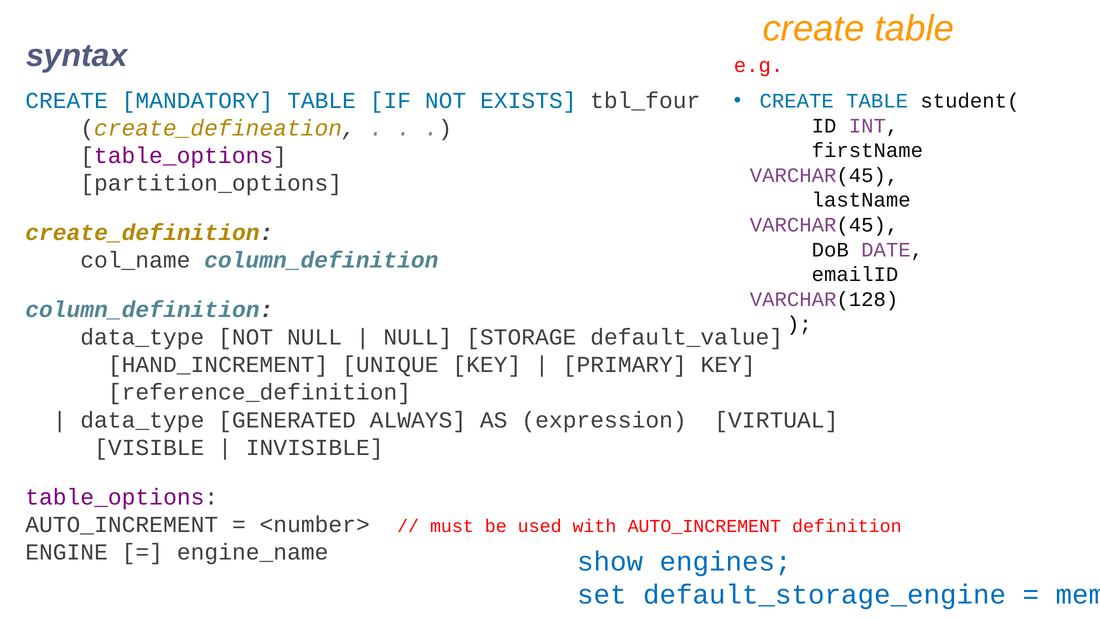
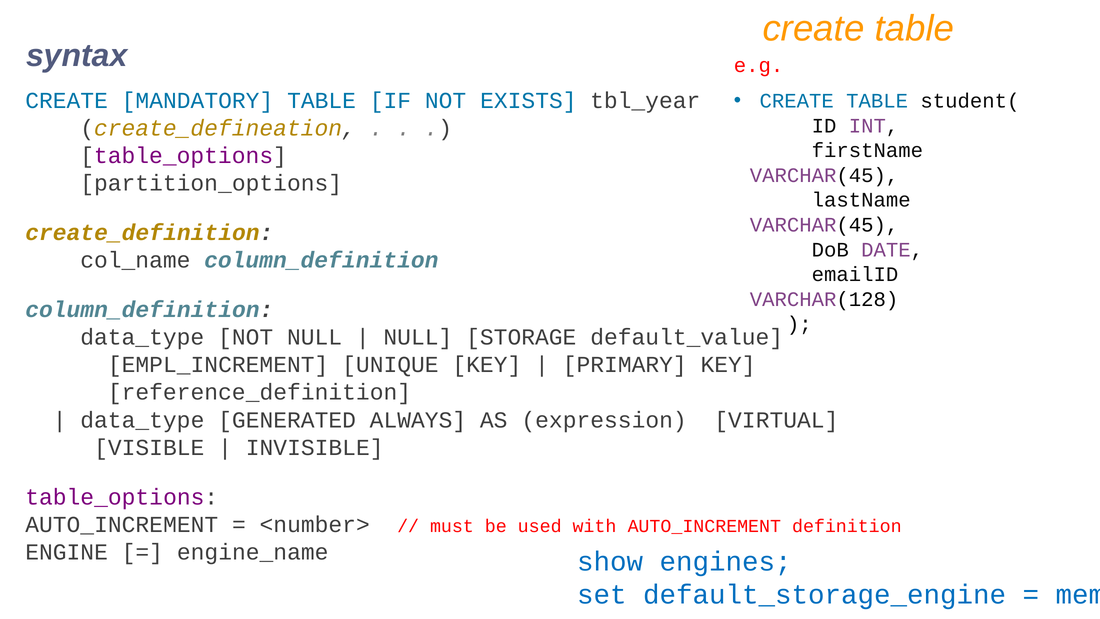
tbl_four: tbl_four -> tbl_year
HAND_INCREMENT: HAND_INCREMENT -> EMPL_INCREMENT
